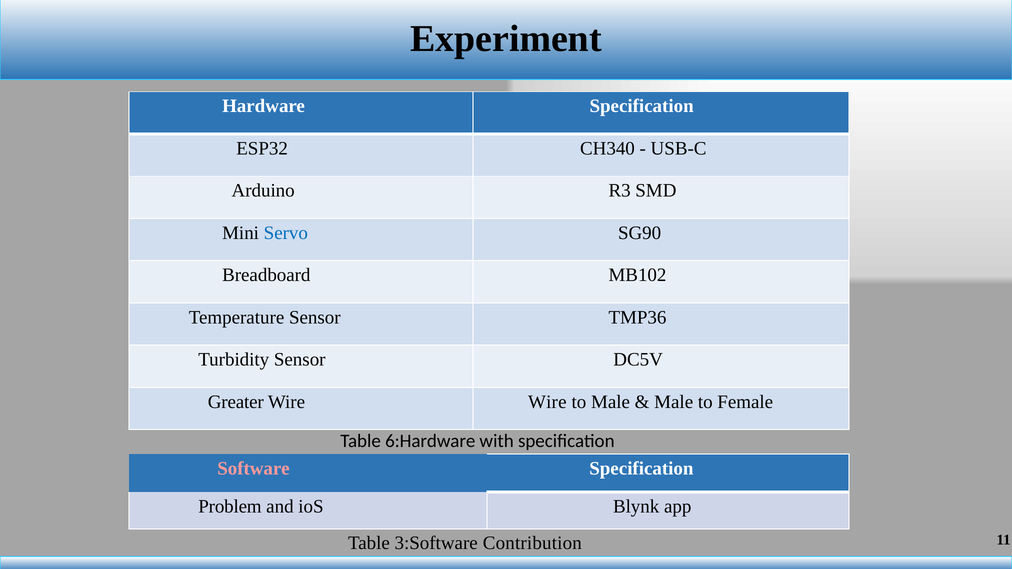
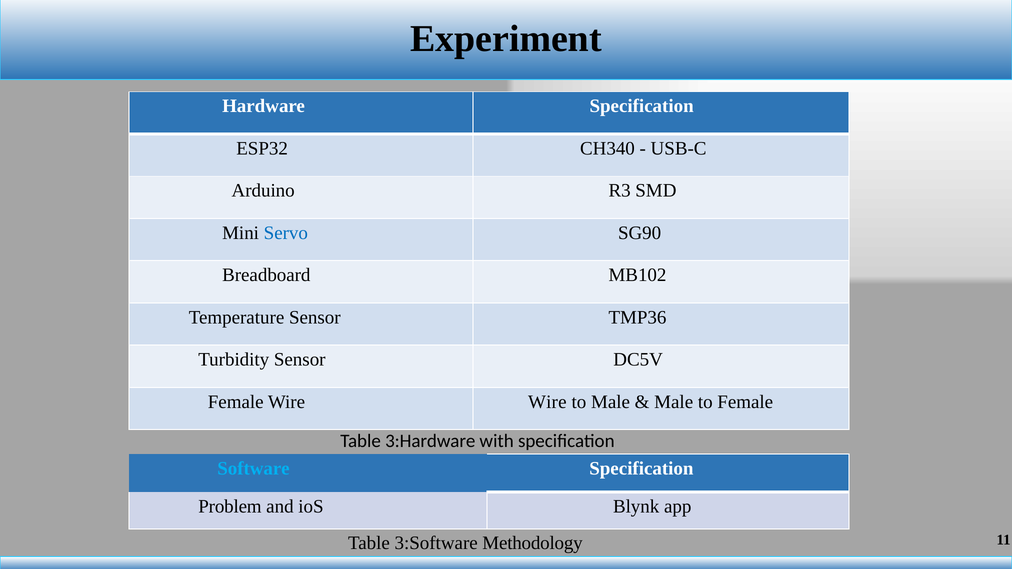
Greater at (236, 402): Greater -> Female
6:Hardware: 6:Hardware -> 3:Hardware
Software colour: pink -> light blue
Contribution: Contribution -> Methodology
